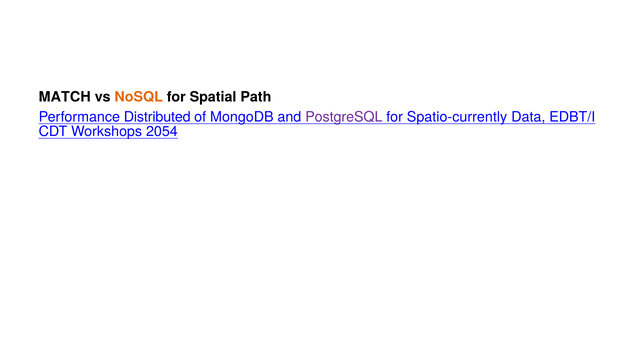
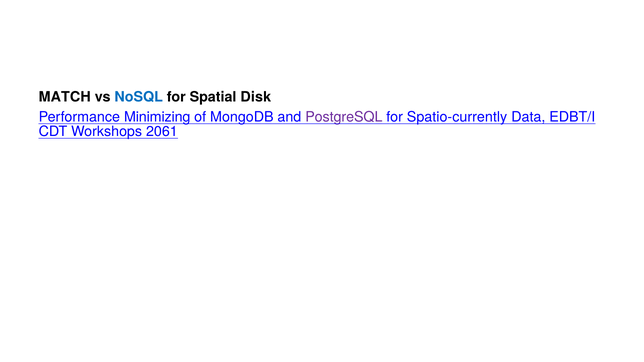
NoSQL colour: orange -> blue
Path: Path -> Disk
Distributed: Distributed -> Minimizing
2054: 2054 -> 2061
